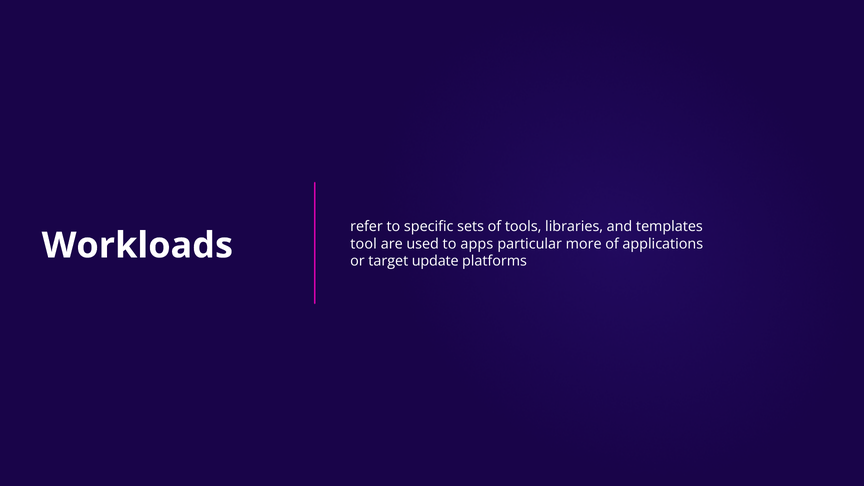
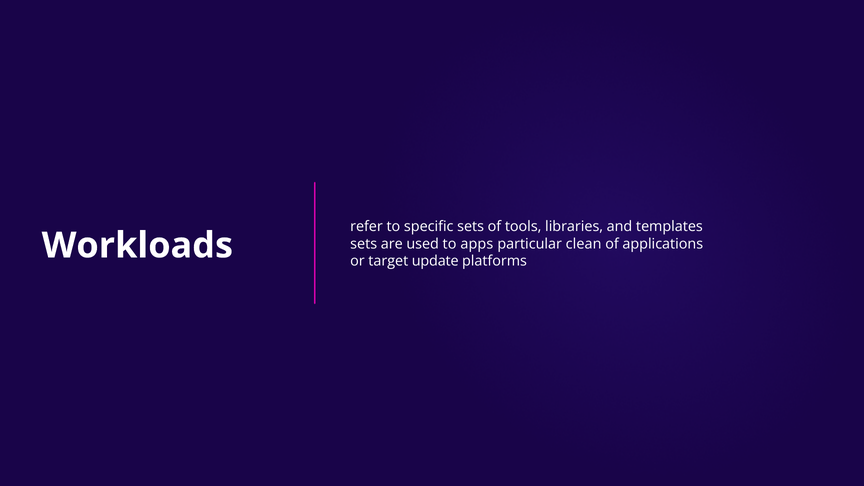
tool at (364, 244): tool -> sets
more: more -> clean
